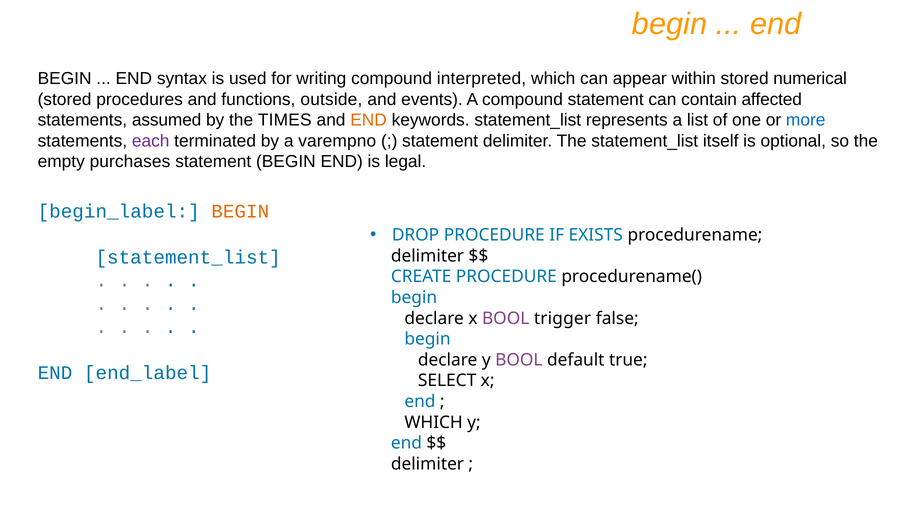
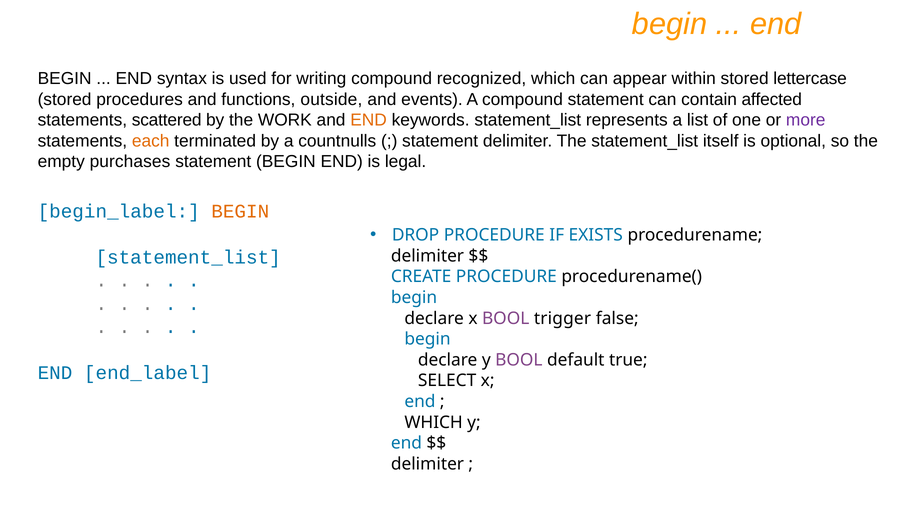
interpreted: interpreted -> recognized
numerical: numerical -> lettercase
assumed: assumed -> scattered
TIMES: TIMES -> WORK
more colour: blue -> purple
each colour: purple -> orange
varempno: varempno -> countnulls
